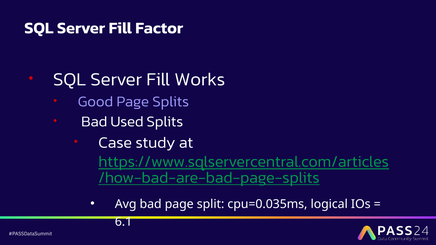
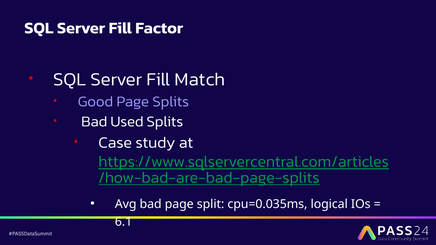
Works: Works -> Match
